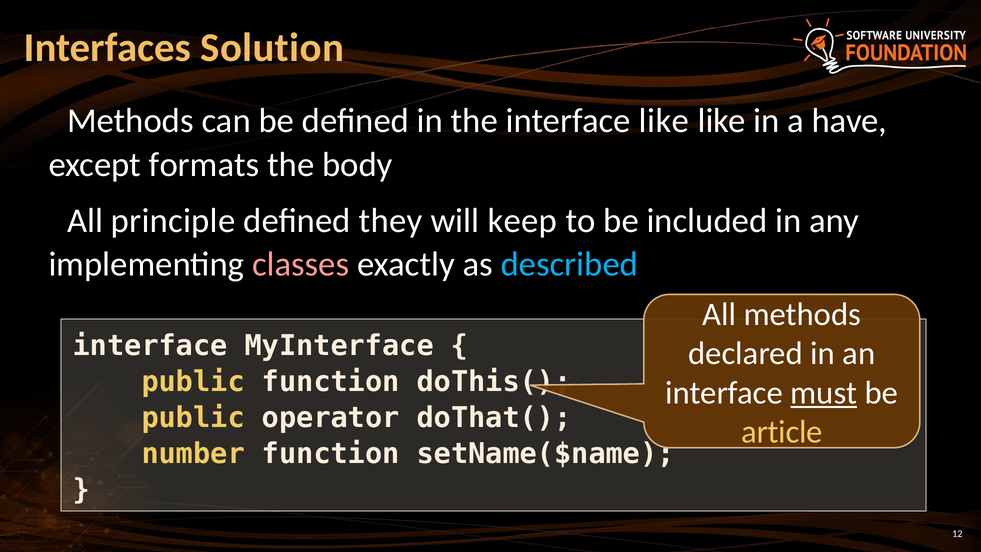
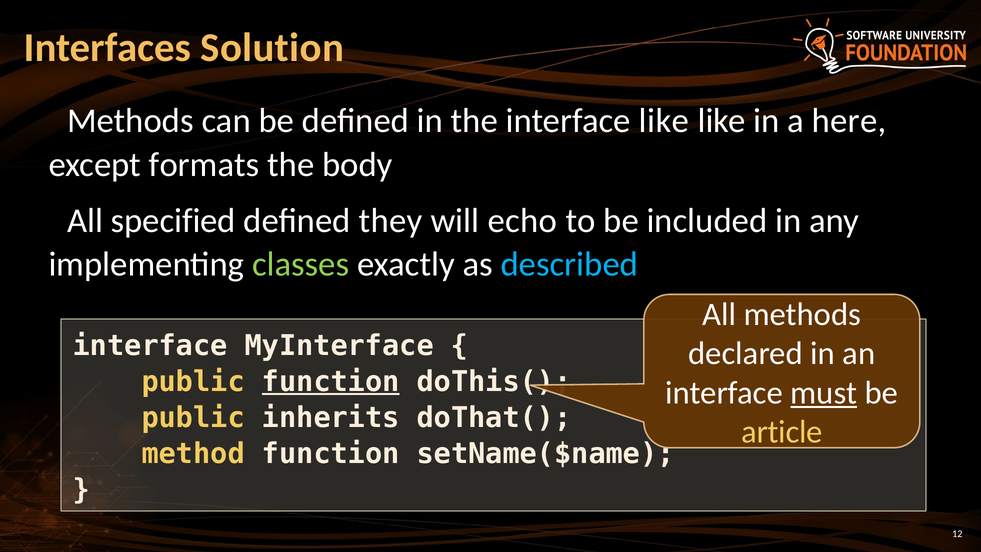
have: have -> here
principle: principle -> specified
keep: keep -> echo
classes colour: pink -> light green
function at (331, 382) underline: none -> present
operator: operator -> inherits
number: number -> method
